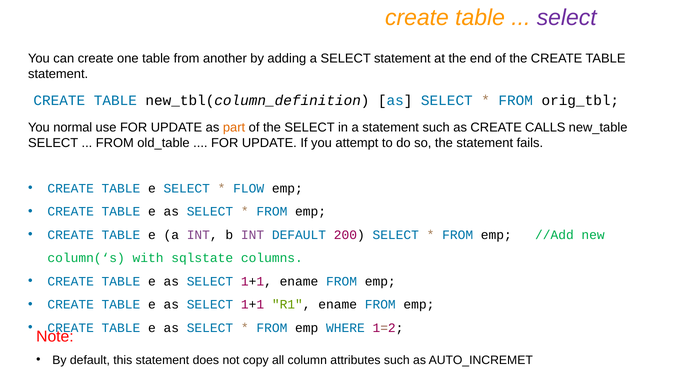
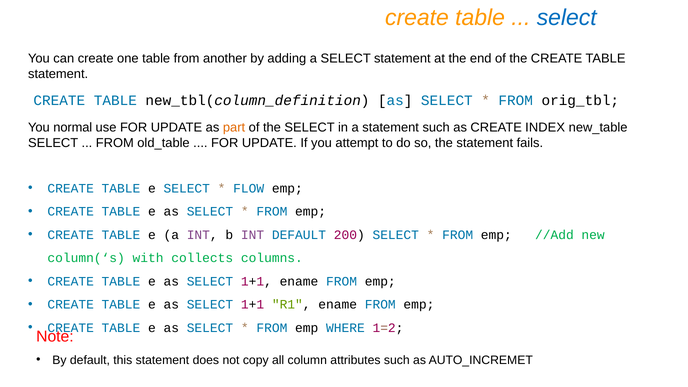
select at (567, 18) colour: purple -> blue
CALLS: CALLS -> INDEX
sqlstate: sqlstate -> collects
